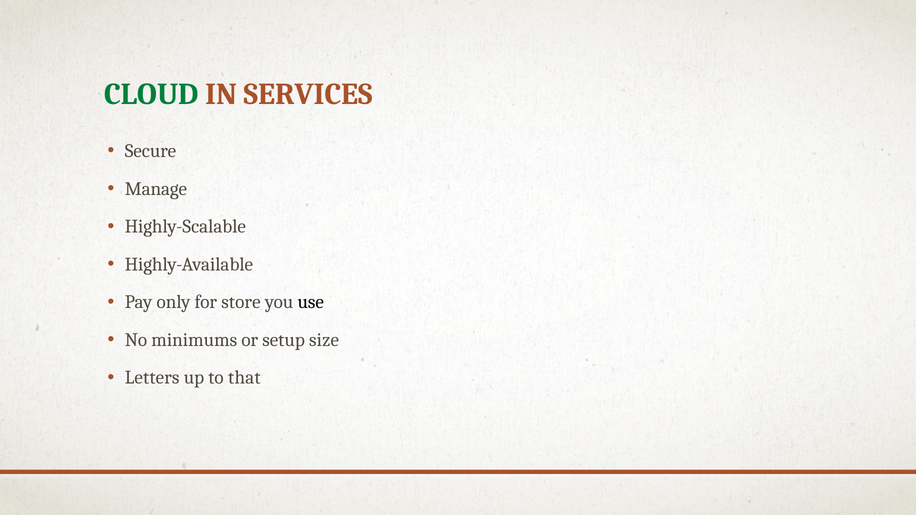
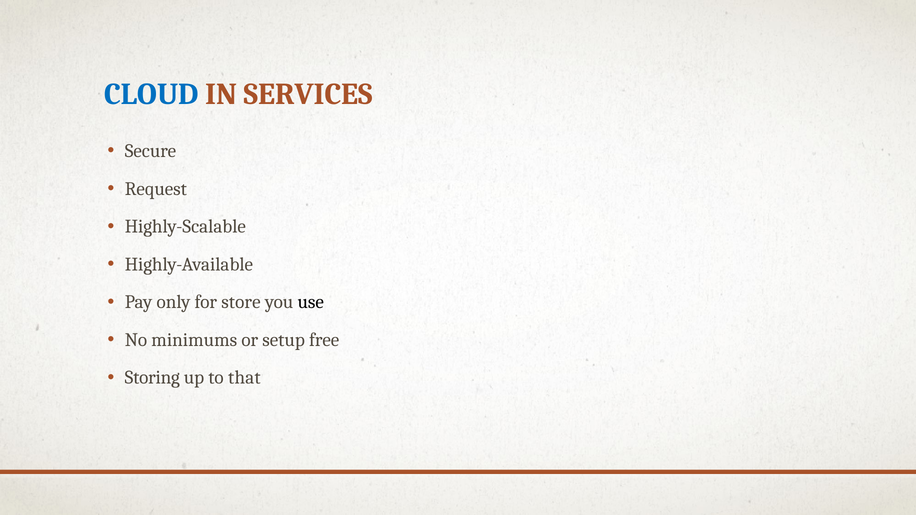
CLOUD colour: green -> blue
Manage: Manage -> Request
size: size -> free
Letters: Letters -> Storing
